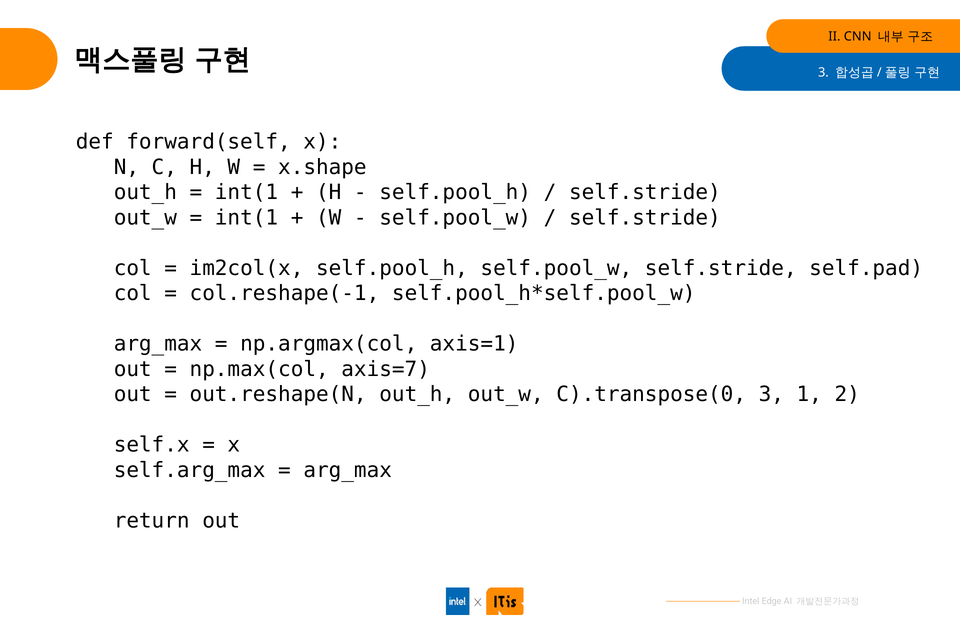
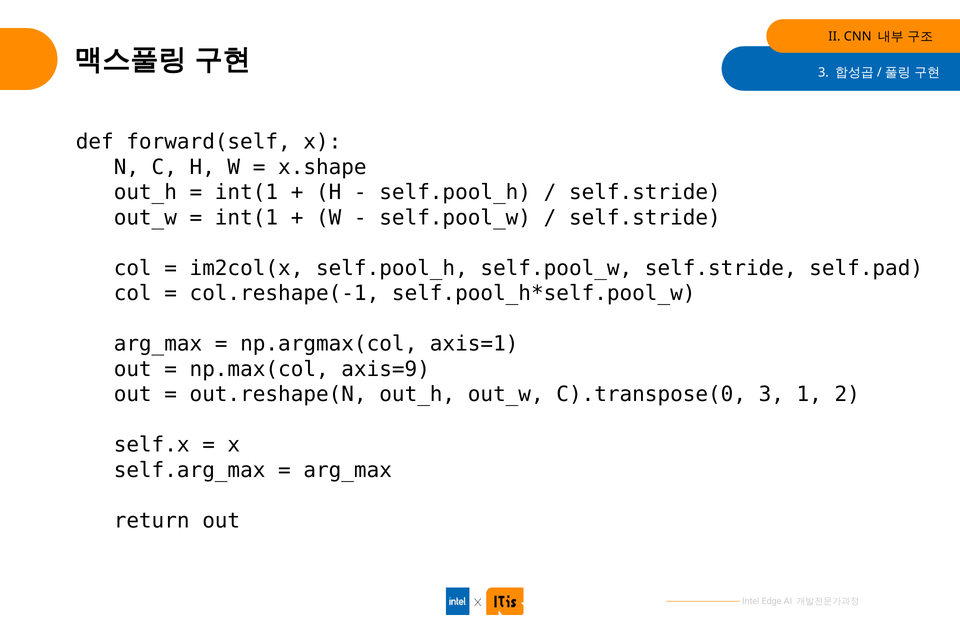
axis=7: axis=7 -> axis=9
